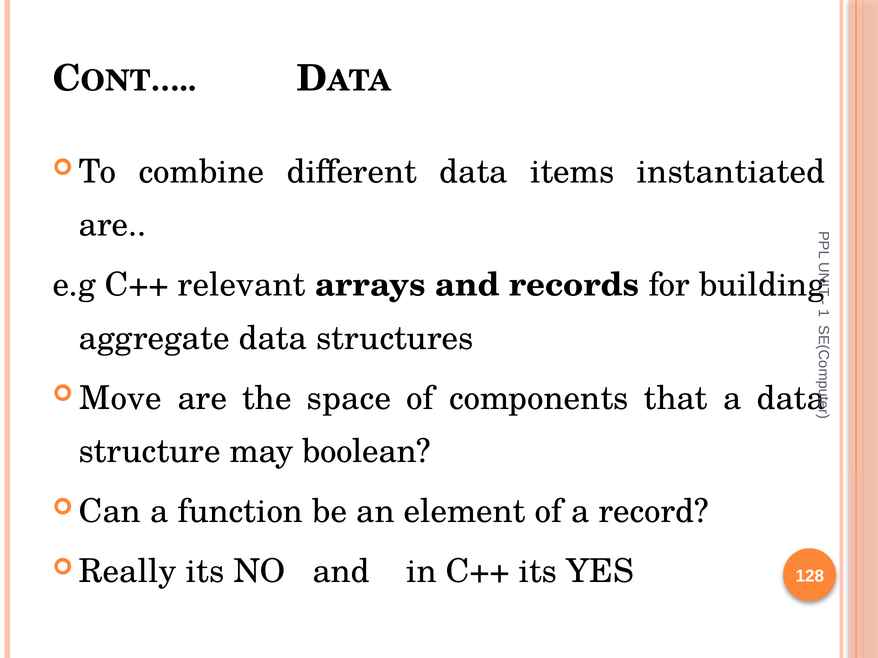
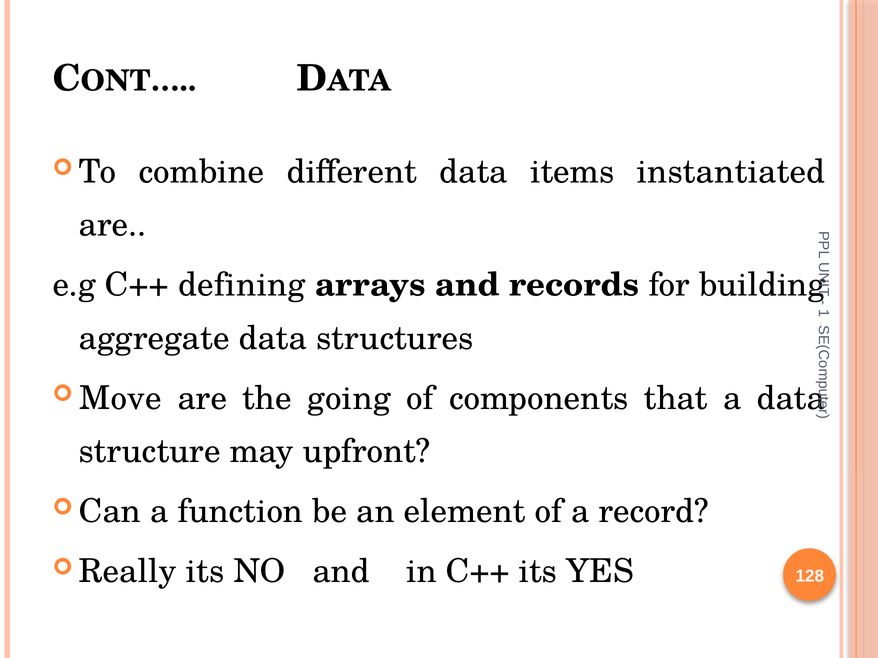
relevant: relevant -> defining
space: space -> going
boolean: boolean -> upfront
